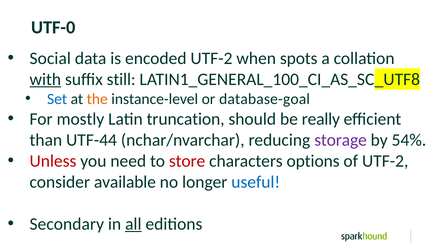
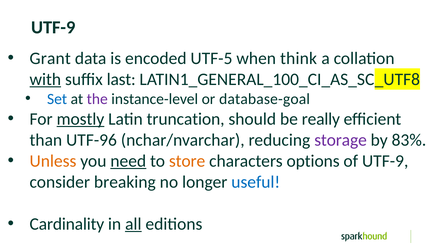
UTF-0 at (53, 27): UTF-0 -> UTF-9
Social: Social -> Grant
encoded UTF-2: UTF-2 -> UTF-5
spots: spots -> think
still: still -> last
the colour: orange -> purple
mostly underline: none -> present
UTF-44: UTF-44 -> UTF-96
54%: 54% -> 83%
Unless colour: red -> orange
need underline: none -> present
store colour: red -> orange
of UTF-2: UTF-2 -> UTF-9
available: available -> breaking
Secondary: Secondary -> Cardinality
